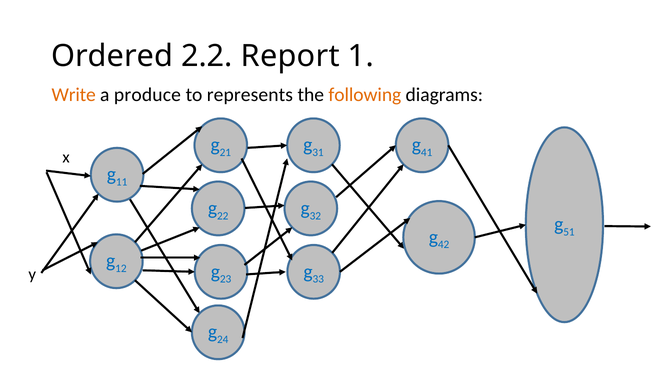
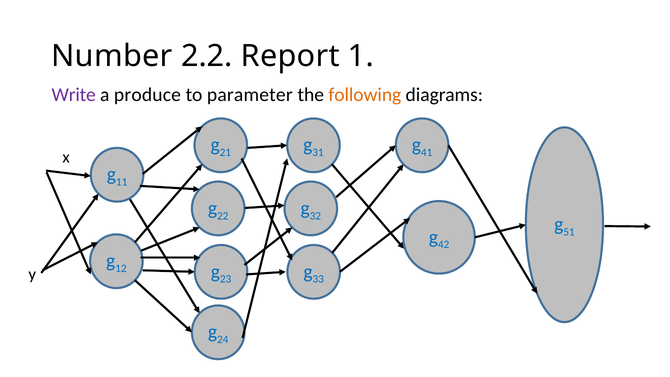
Ordered: Ordered -> Number
Write colour: orange -> purple
represents: represents -> parameter
